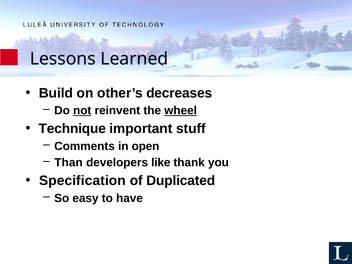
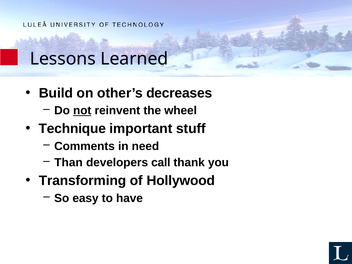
wheel underline: present -> none
open: open -> need
like: like -> call
Specification: Specification -> Transforming
Duplicated: Duplicated -> Hollywood
